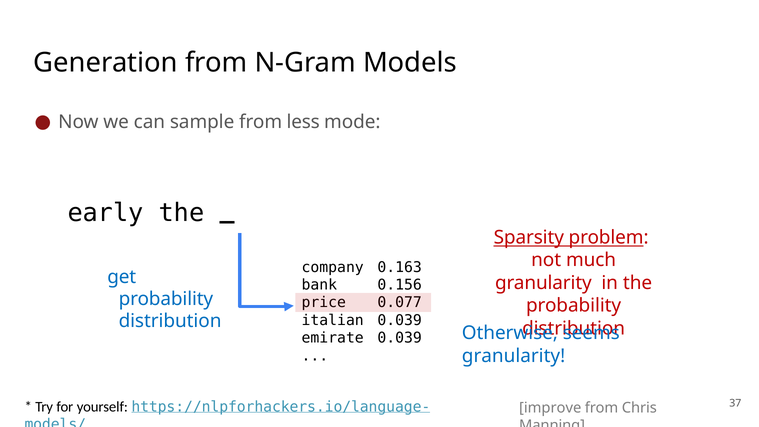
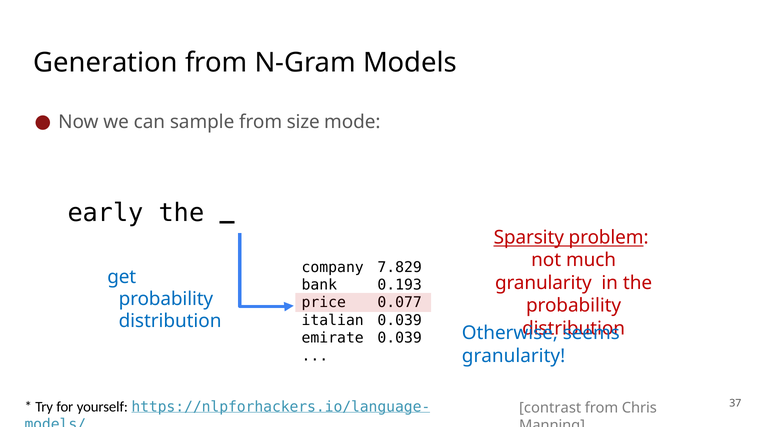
less: less -> size
0.163: 0.163 -> 7.829
0.156: 0.156 -> 0.193
improve: improve -> contrast
